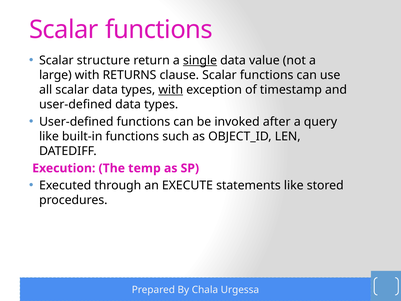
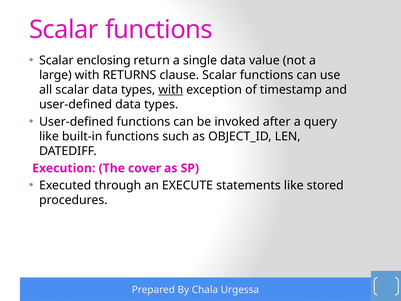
structure: structure -> enclosing
single underline: present -> none
temp: temp -> cover
